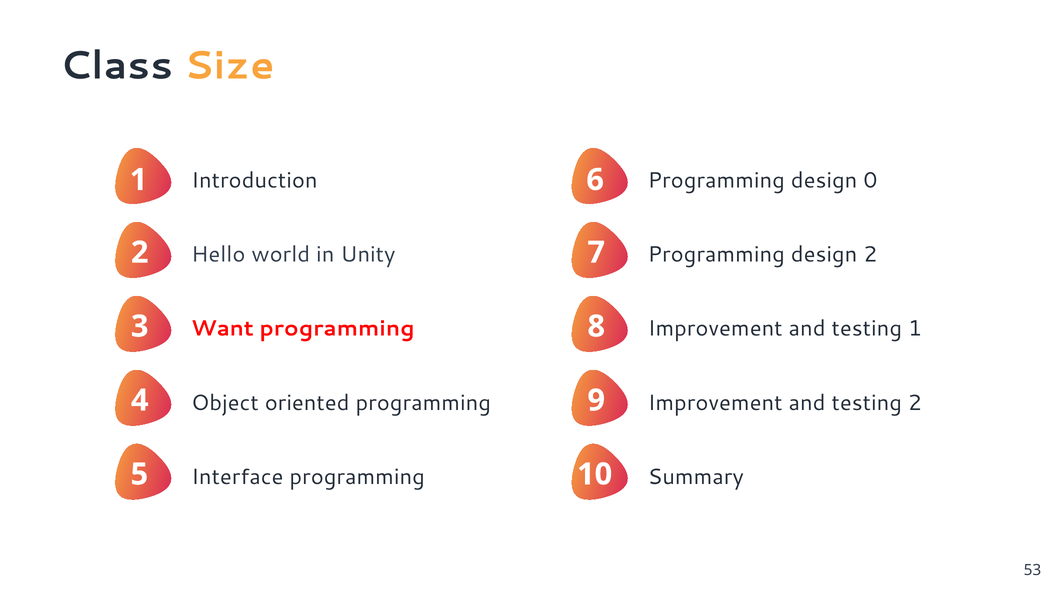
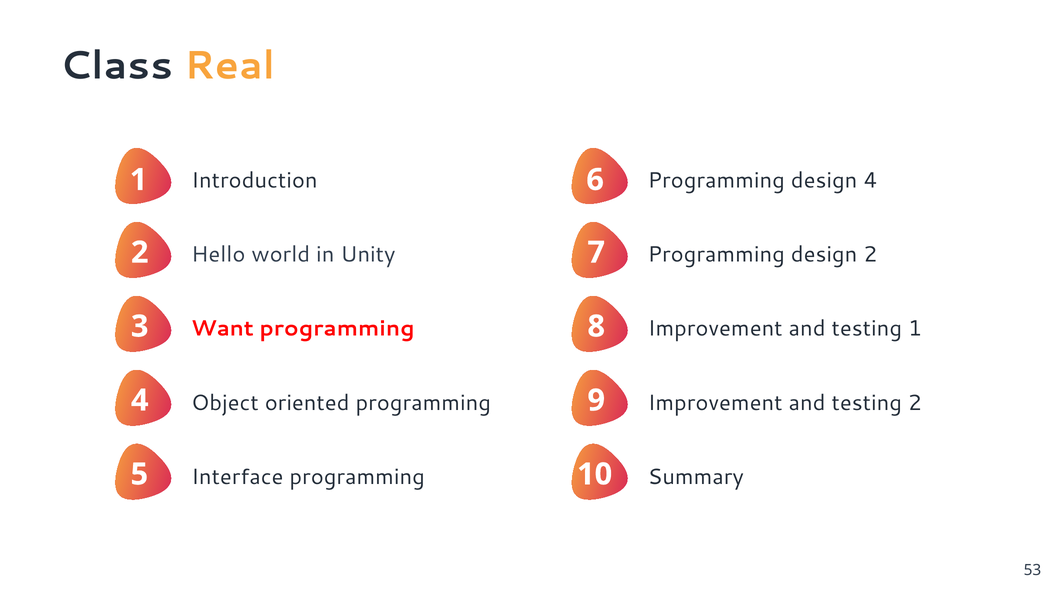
Size: Size -> Real
design 0: 0 -> 4
